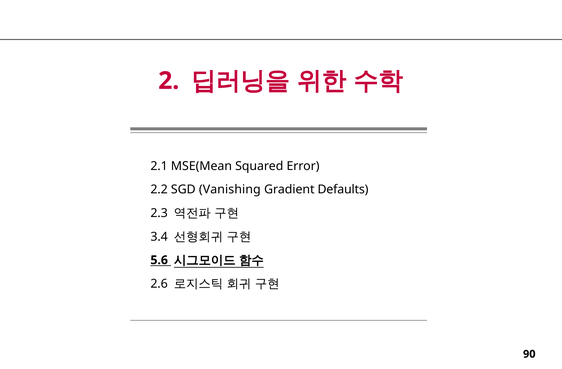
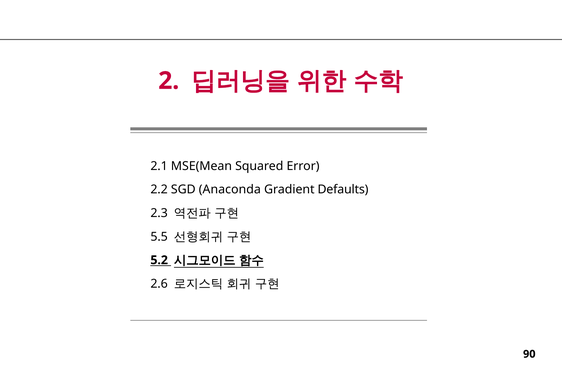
Vanishing: Vanishing -> Anaconda
3.4: 3.4 -> 5.5
5.6: 5.6 -> 5.2
